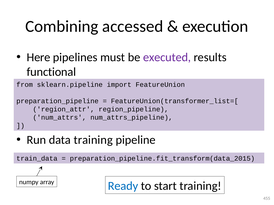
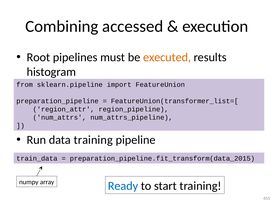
Here: Here -> Root
executed colour: purple -> orange
functional: functional -> histogram
